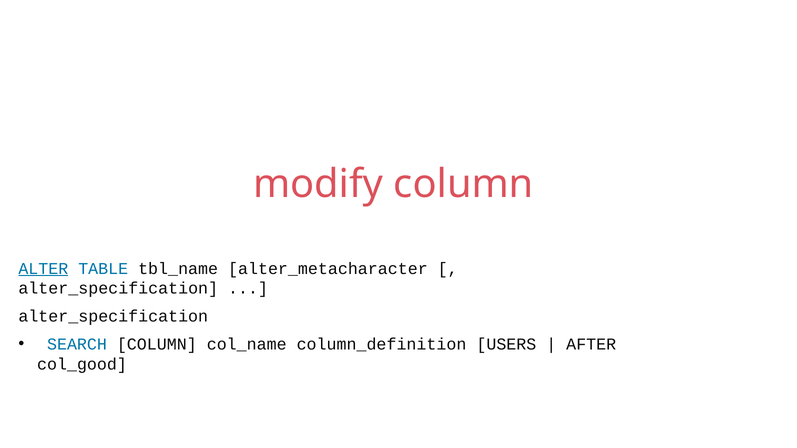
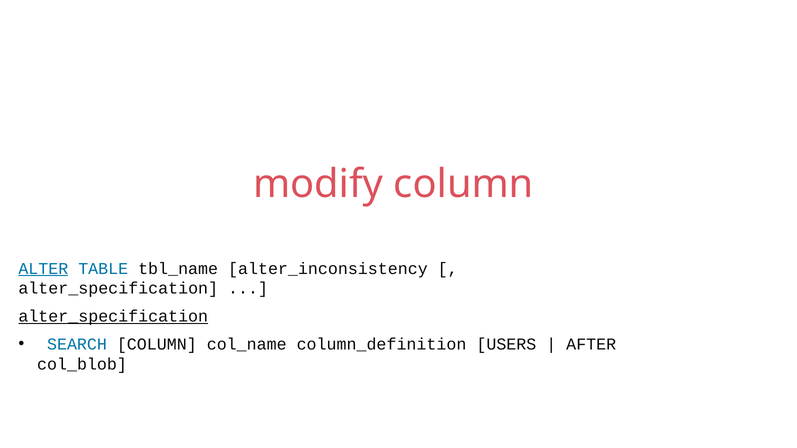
alter_metacharacter: alter_metacharacter -> alter_inconsistency
alter_specification at (113, 317) underline: none -> present
col_good: col_good -> col_blob
